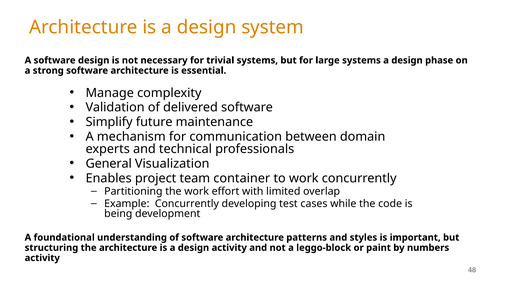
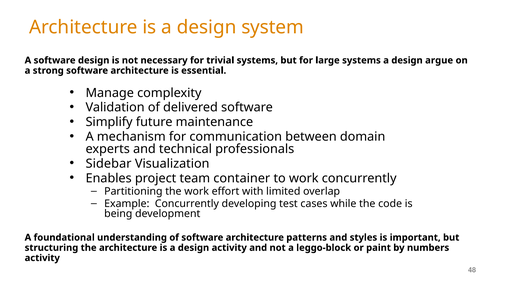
phase: phase -> argue
General: General -> Sidebar
